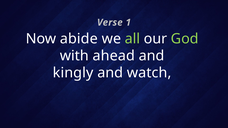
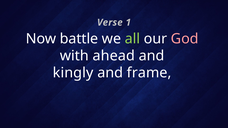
abide: abide -> battle
God colour: light green -> pink
watch: watch -> frame
